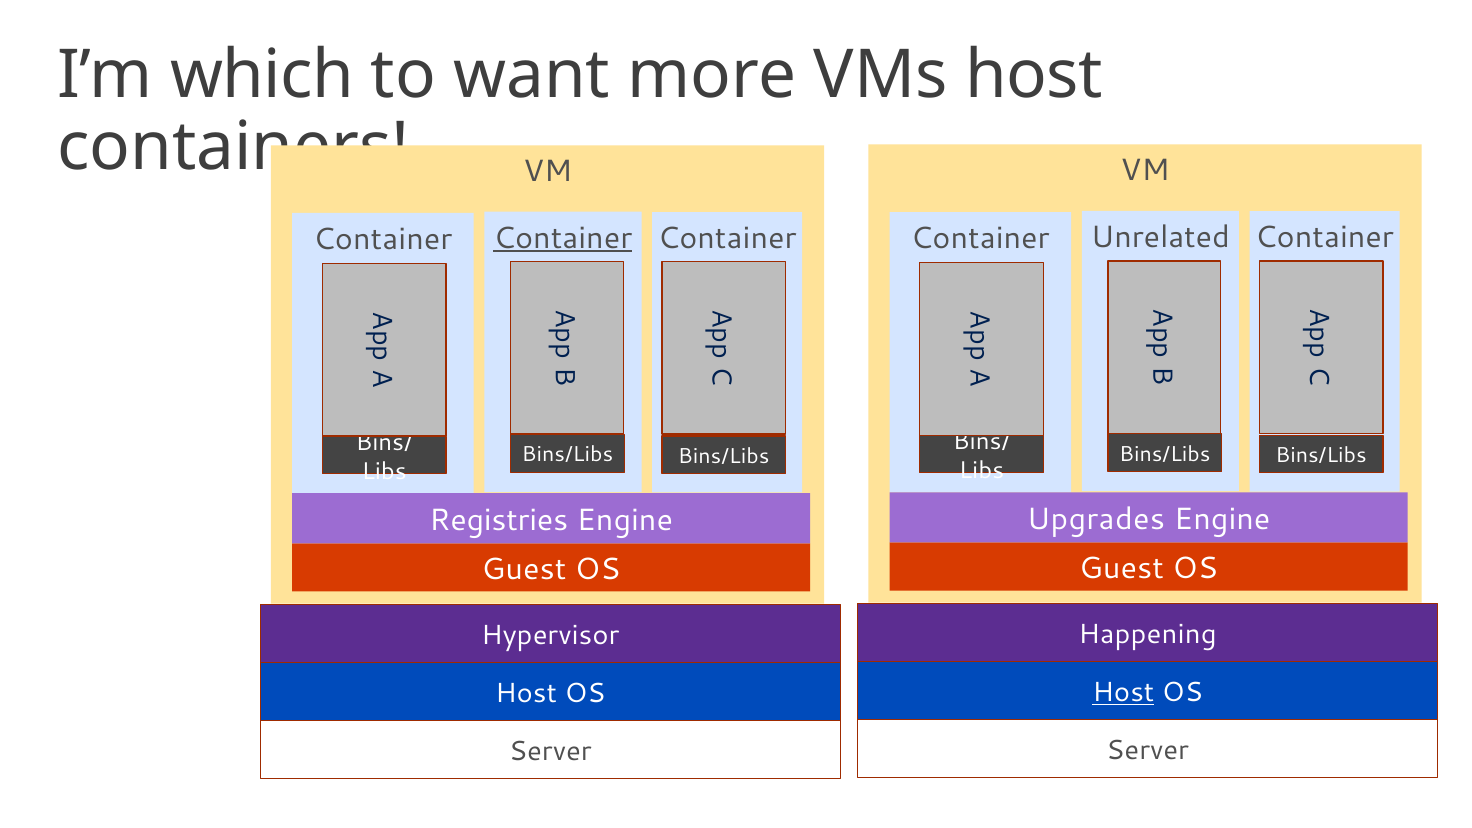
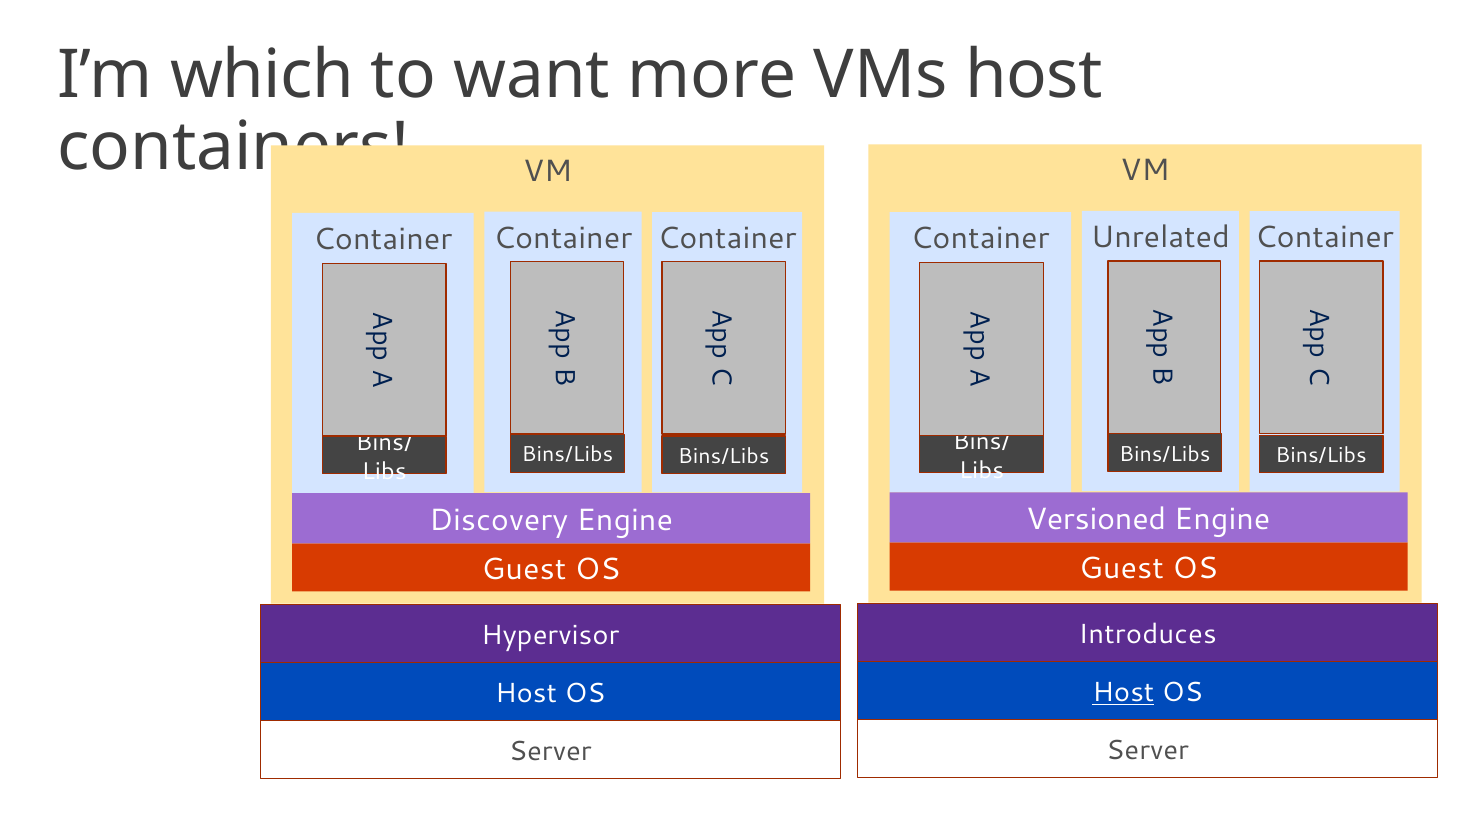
Container at (563, 238) underline: present -> none
Upgrades: Upgrades -> Versioned
Registries: Registries -> Discovery
Happening: Happening -> Introduces
